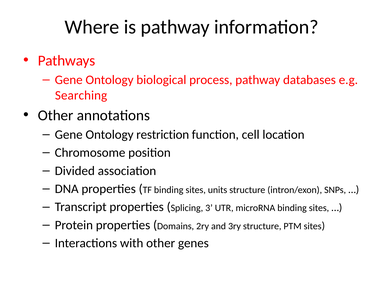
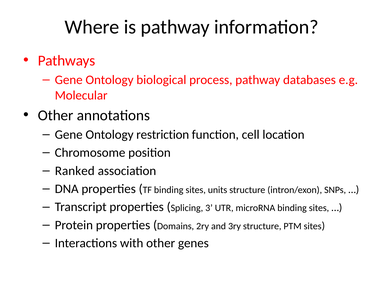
Searching: Searching -> Molecular
Divided: Divided -> Ranked
